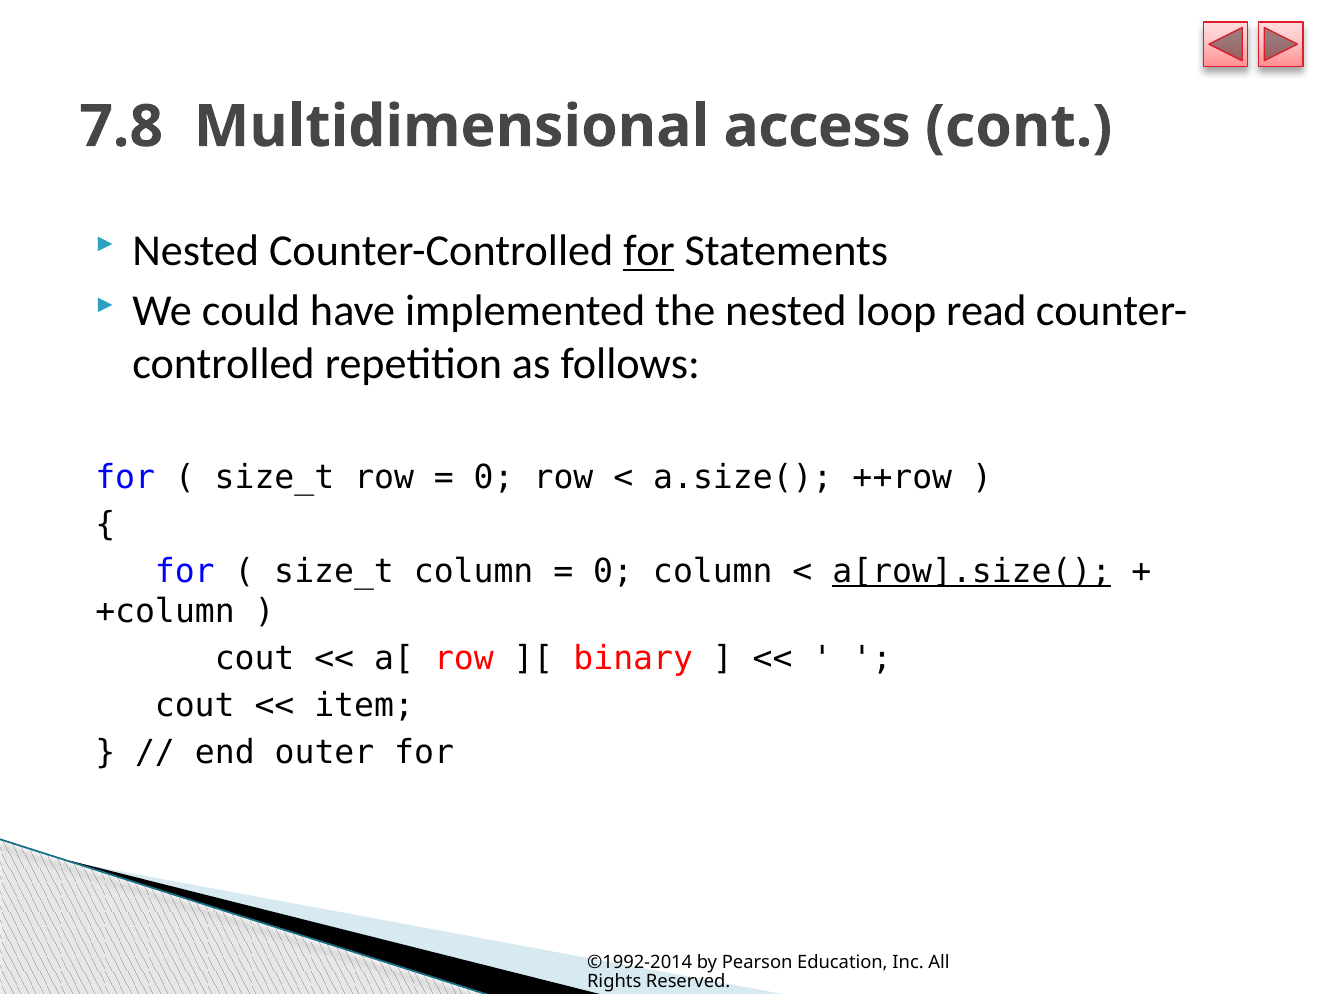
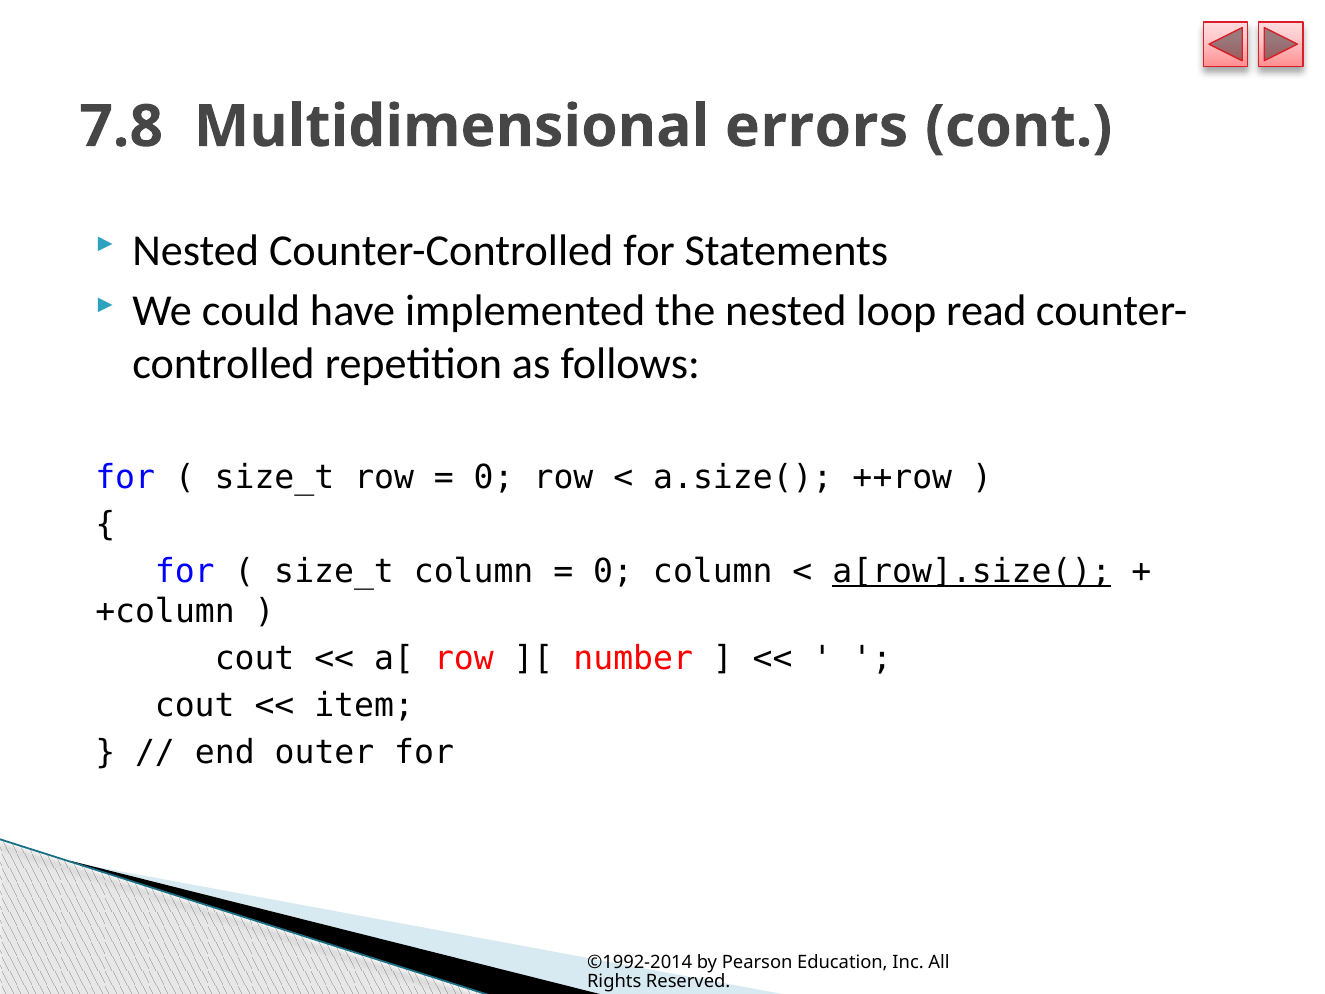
access: access -> errors
for at (649, 251) underline: present -> none
binary: binary -> number
